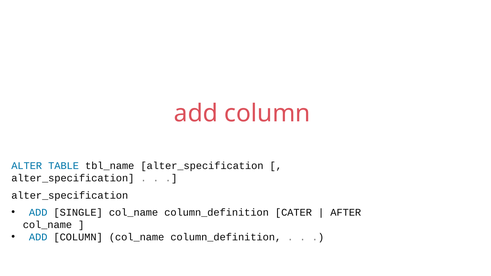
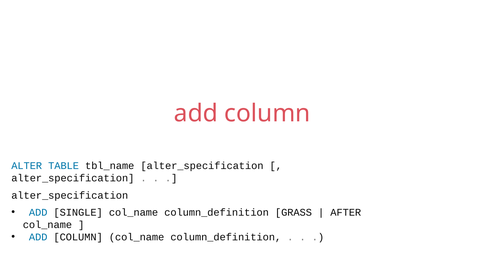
CATER: CATER -> GRASS
